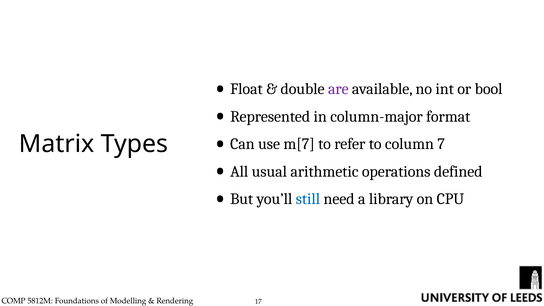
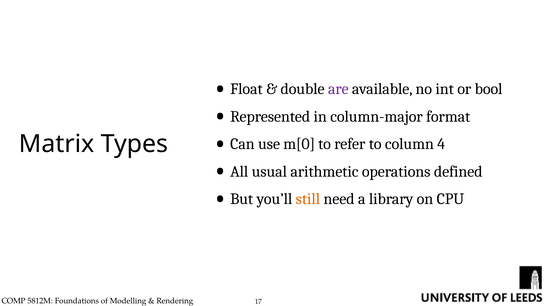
m[7: m[7 -> m[0
7: 7 -> 4
still colour: blue -> orange
